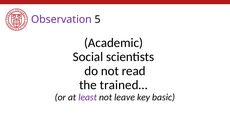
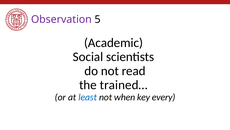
least colour: purple -> blue
leave: leave -> when
basic: basic -> every
